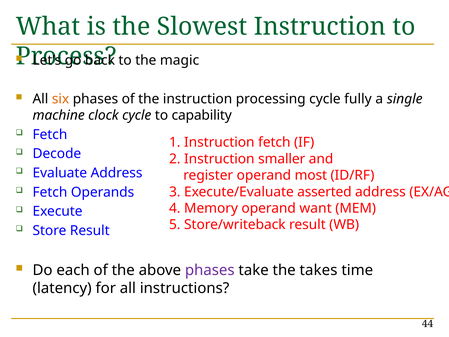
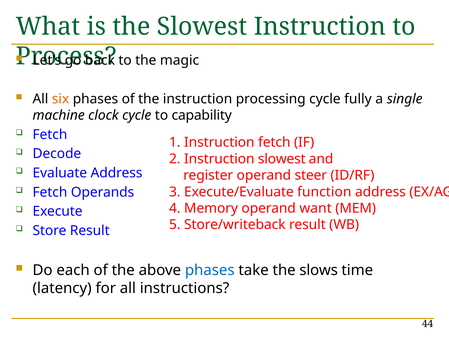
Instruction smaller: smaller -> slowest
most: most -> steer
asserted: asserted -> function
phases at (210, 270) colour: purple -> blue
takes: takes -> slows
